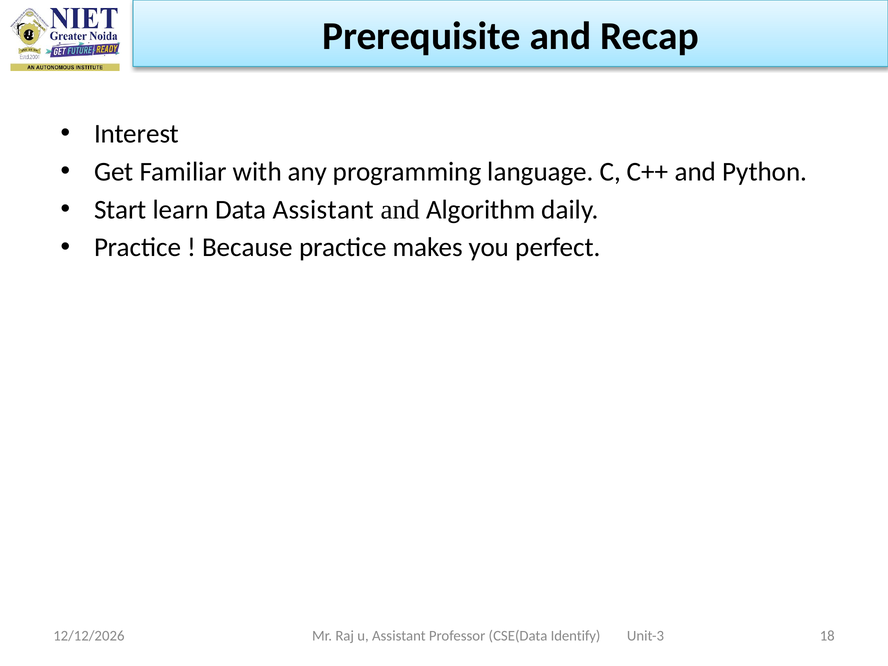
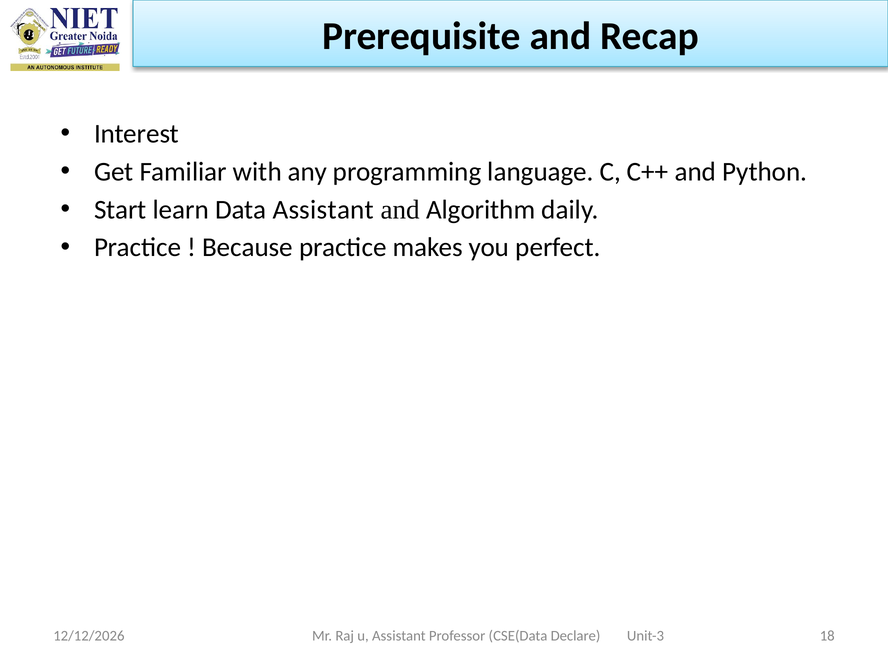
Identify: Identify -> Declare
